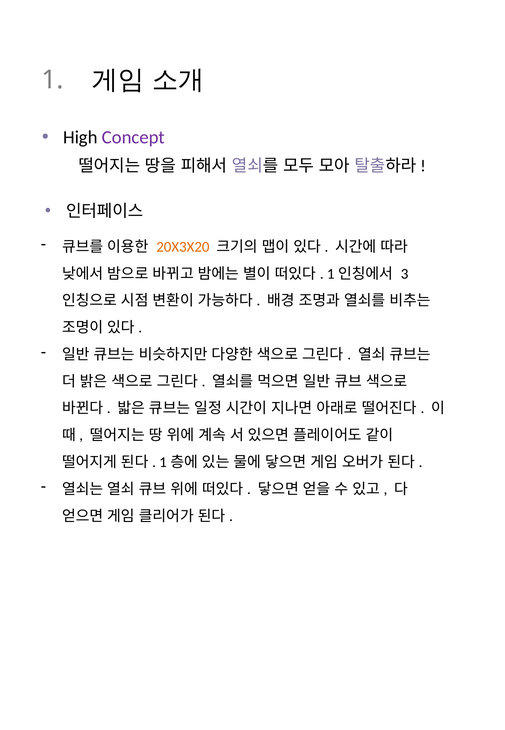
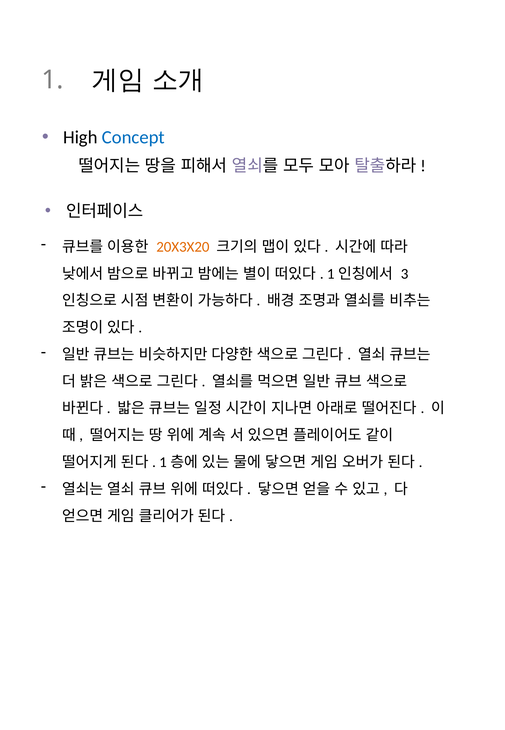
Concept colour: purple -> blue
